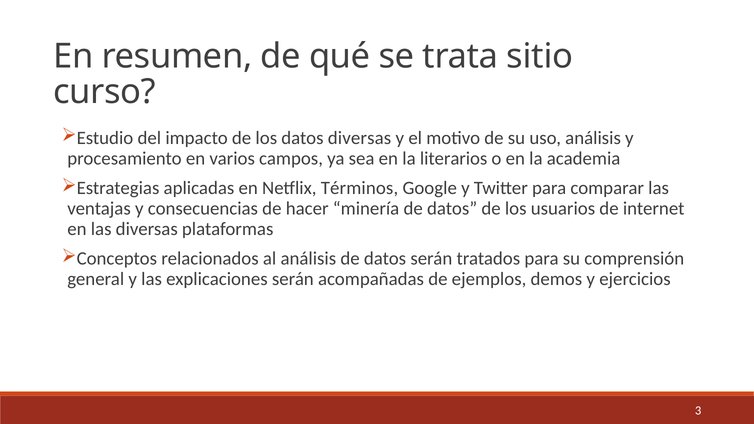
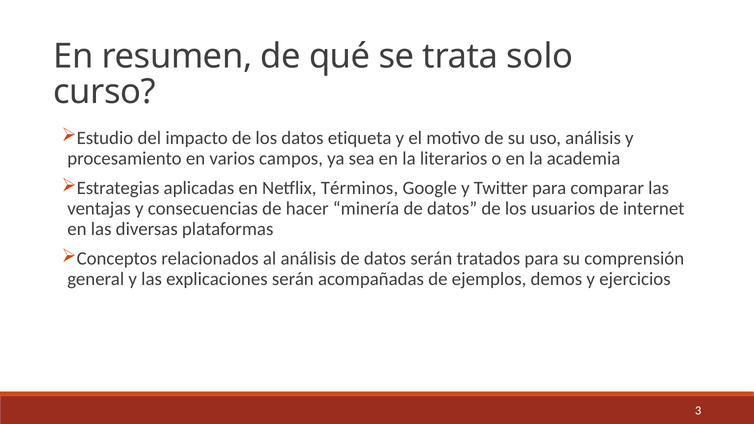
sitio: sitio -> solo
datos diversas: diversas -> etiqueta
